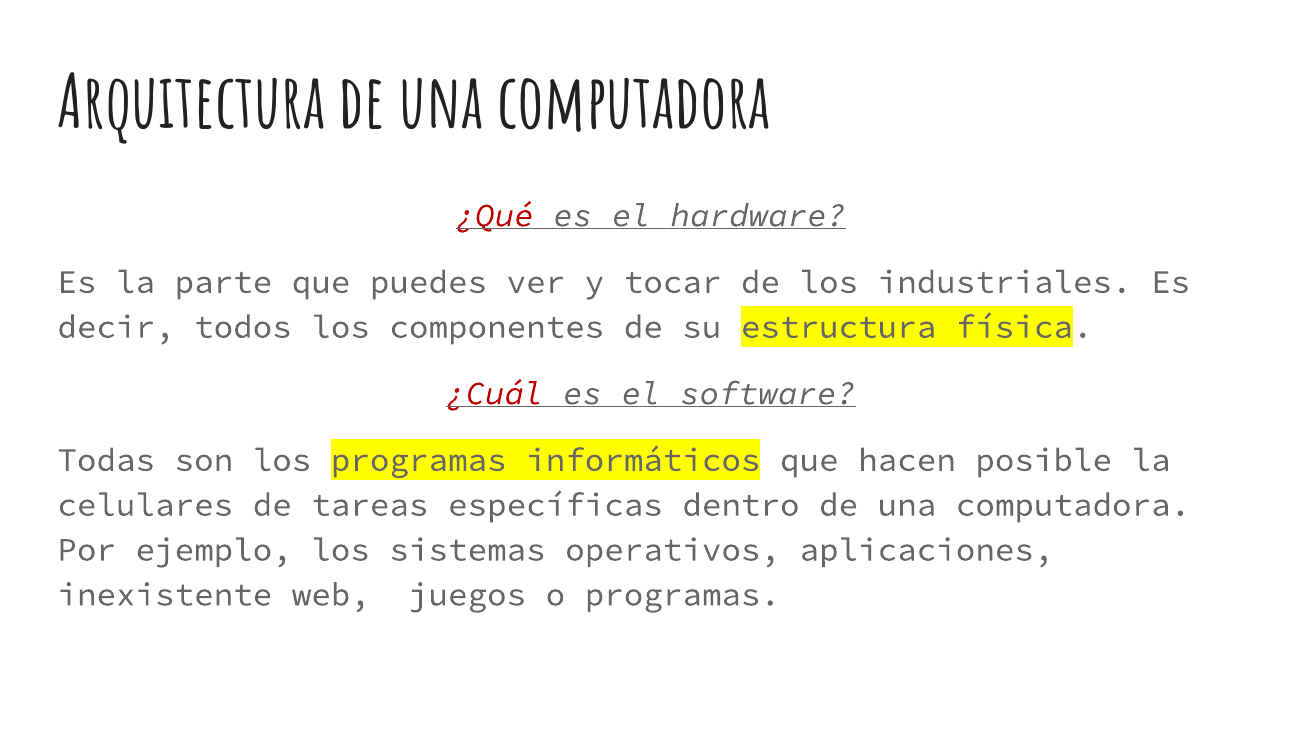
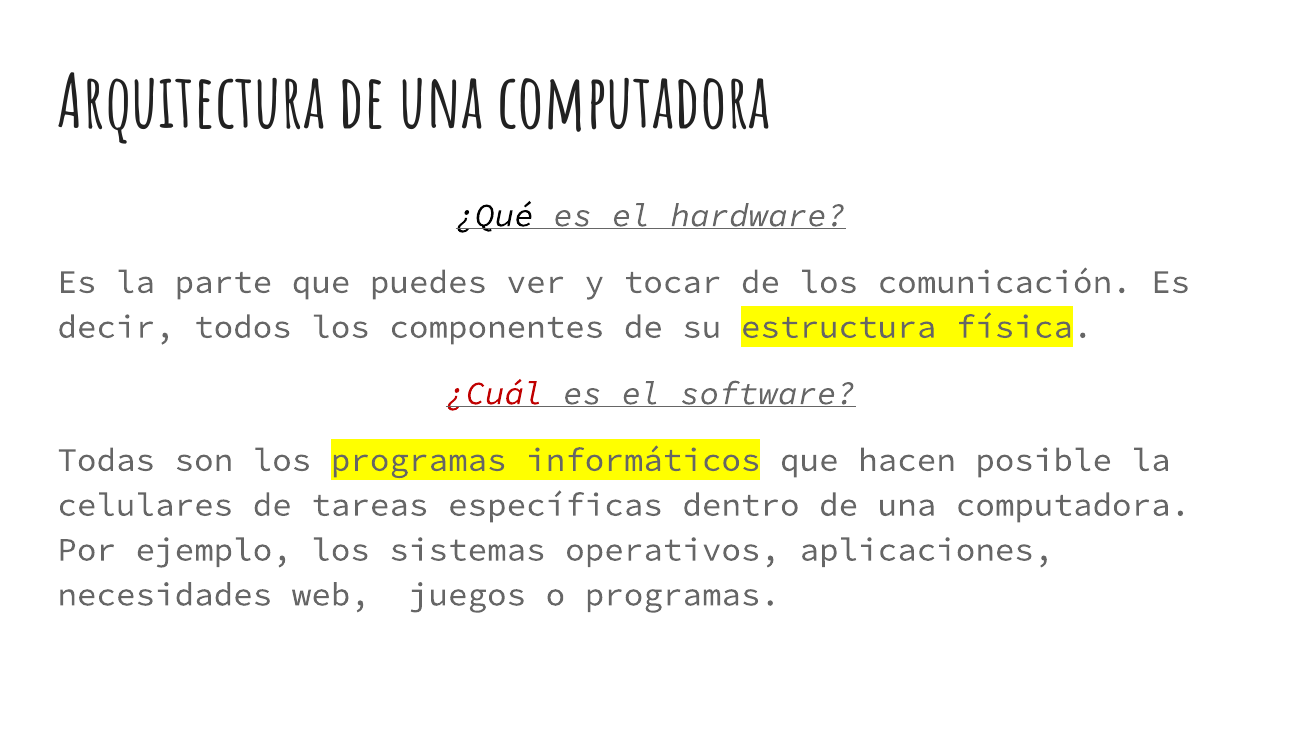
¿Qué colour: red -> black
industriales: industriales -> comunicación
inexistente: inexistente -> necesidades
